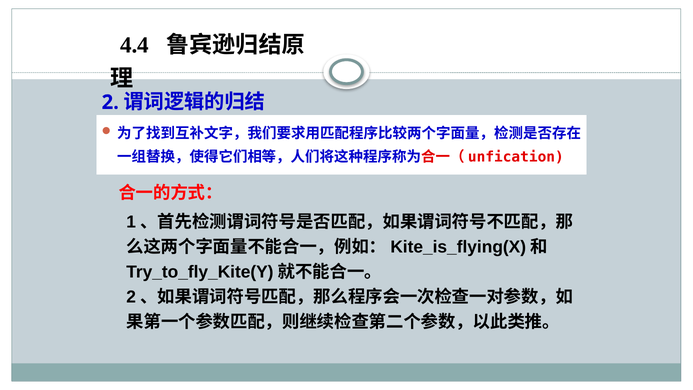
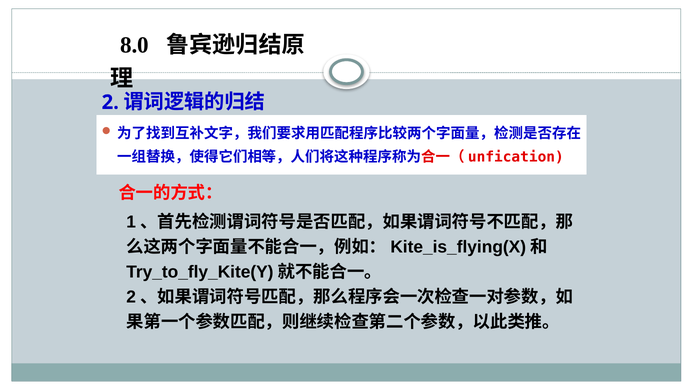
4.4: 4.4 -> 8.0
